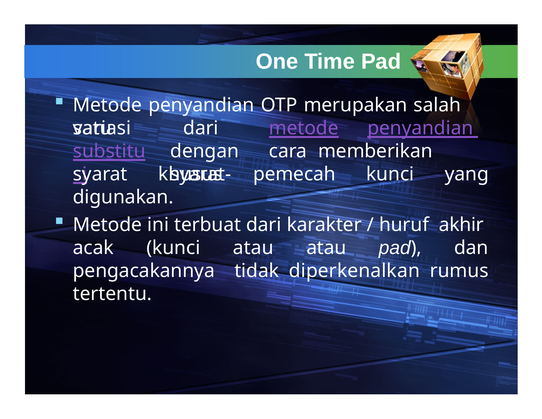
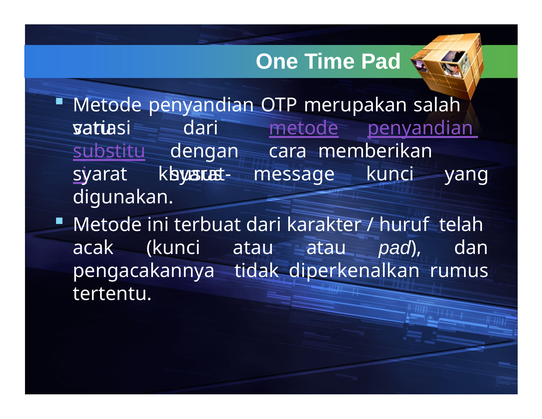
pemecah: pemecah -> message
akhir: akhir -> telah
